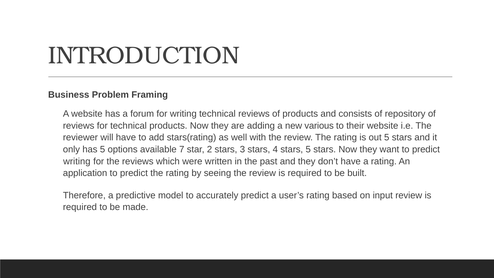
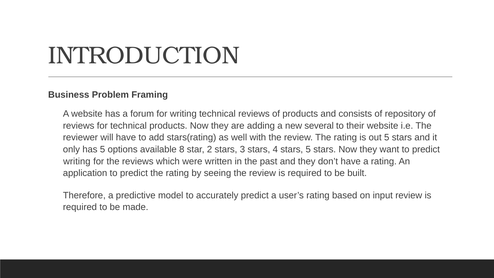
various: various -> several
7: 7 -> 8
